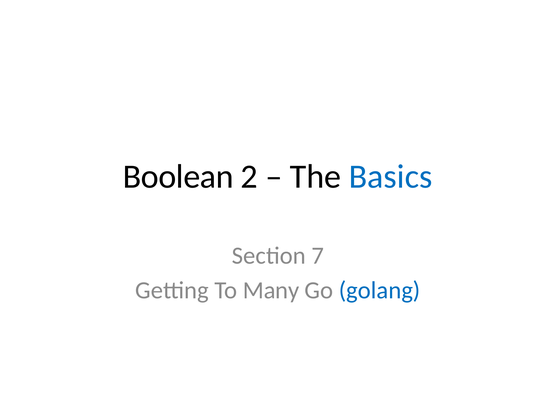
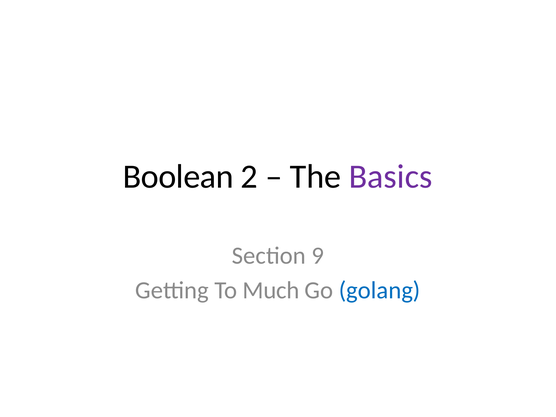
Basics colour: blue -> purple
7: 7 -> 9
Many: Many -> Much
